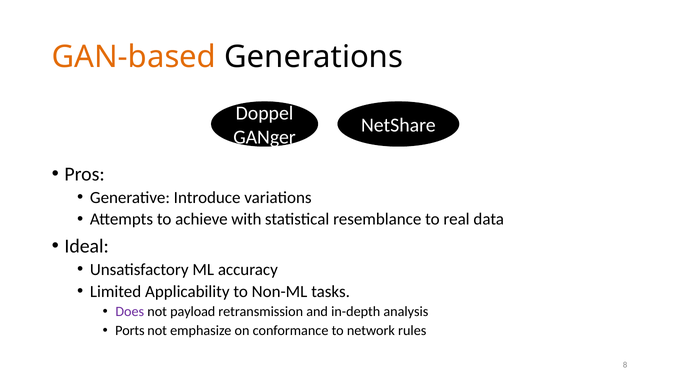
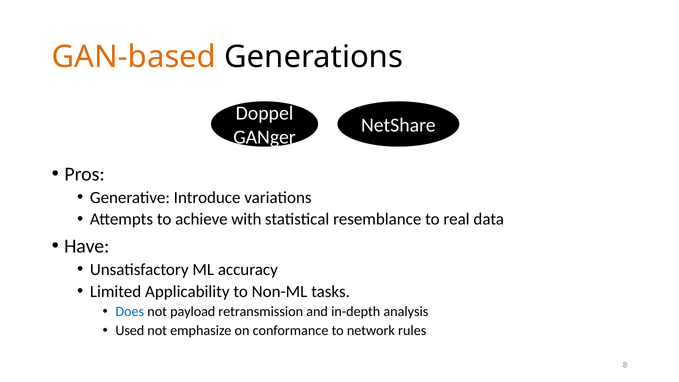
Ideal: Ideal -> Have
Does colour: purple -> blue
Ports: Ports -> Used
